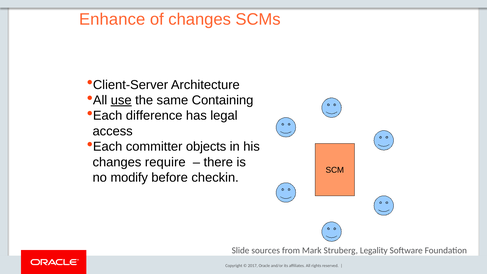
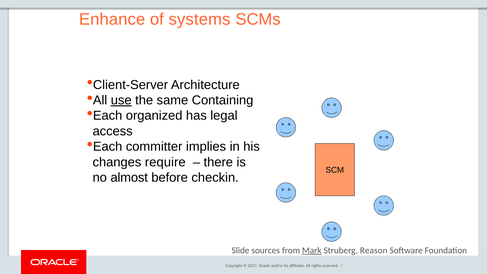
of changes: changes -> systems
difference: difference -> organized
objects: objects -> implies
modify: modify -> almost
Mark underline: none -> present
Legality: Legality -> Reason
